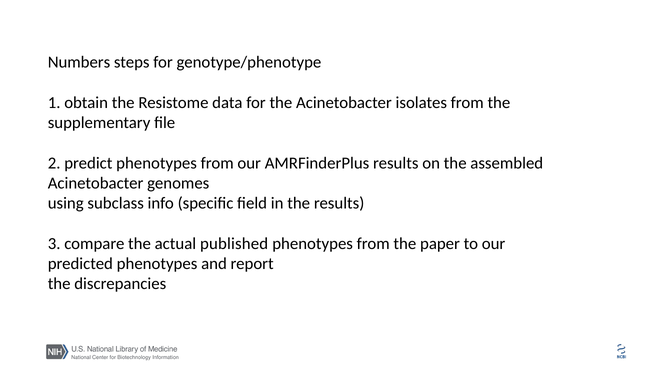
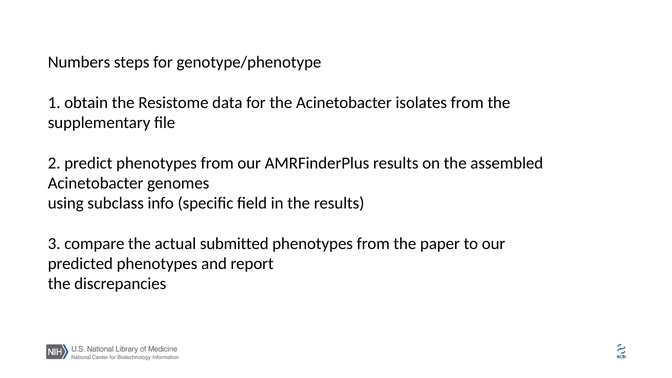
published: published -> submitted
